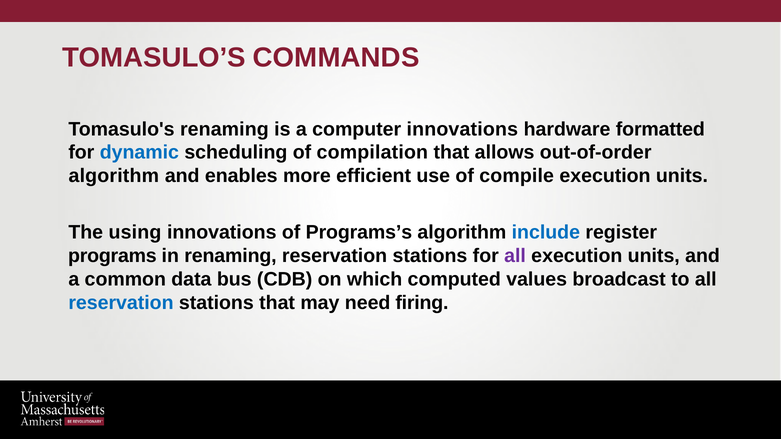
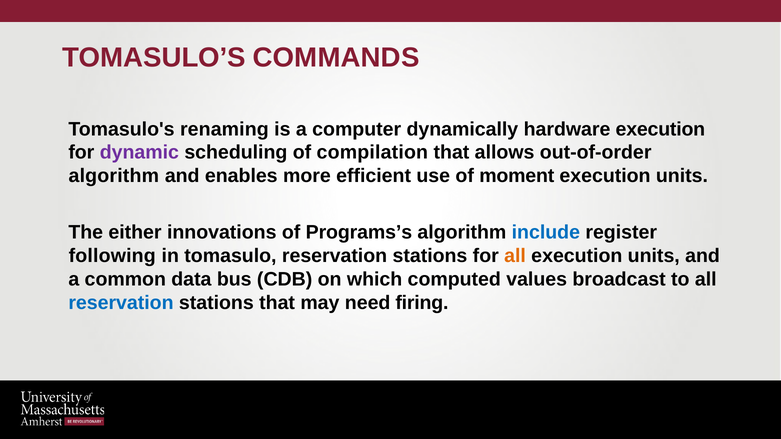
computer innovations: innovations -> dynamically
hardware formatted: formatted -> execution
dynamic colour: blue -> purple
compile: compile -> moment
using: using -> either
programs: programs -> following
in renaming: renaming -> tomasulo
all at (515, 256) colour: purple -> orange
